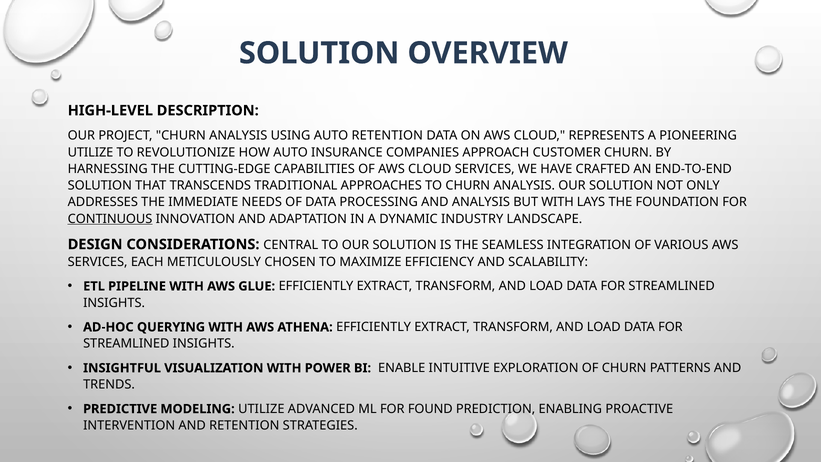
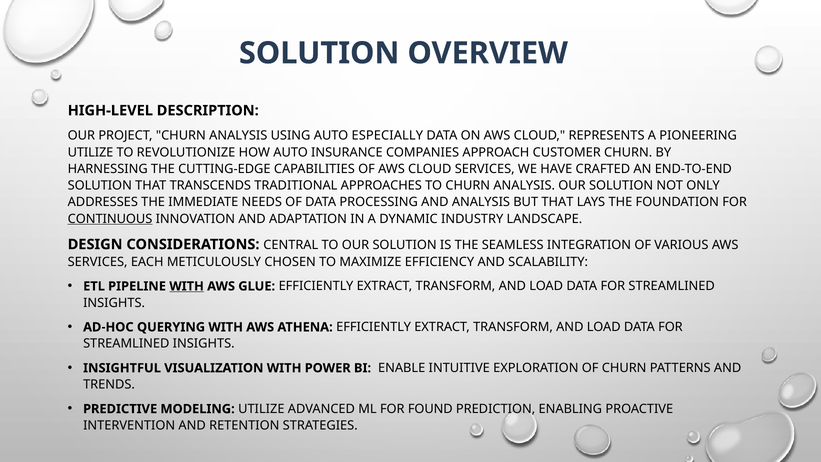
AUTO RETENTION: RETENTION -> ESPECIALLY
BUT WITH: WITH -> THAT
WITH at (187, 286) underline: none -> present
